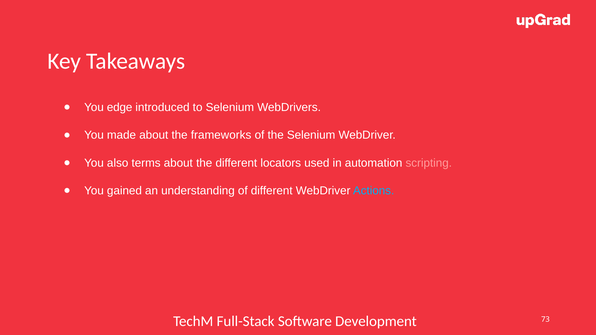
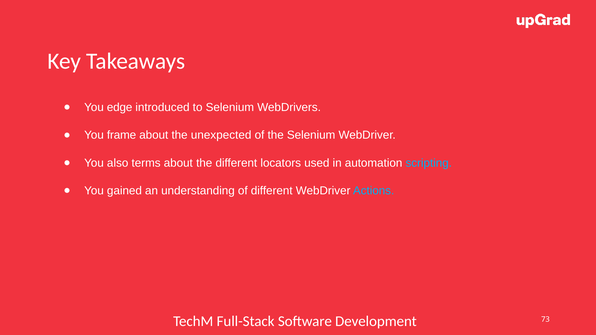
made: made -> frame
frameworks: frameworks -> unexpected
scripting colour: pink -> light blue
